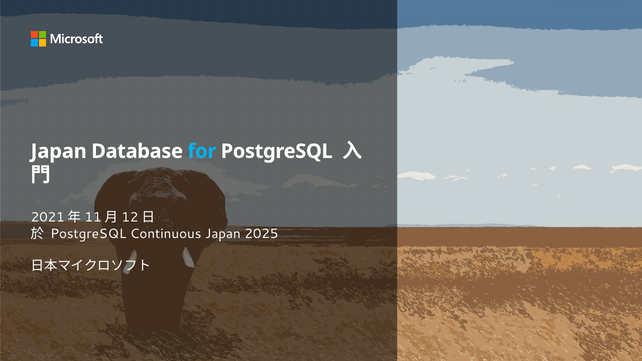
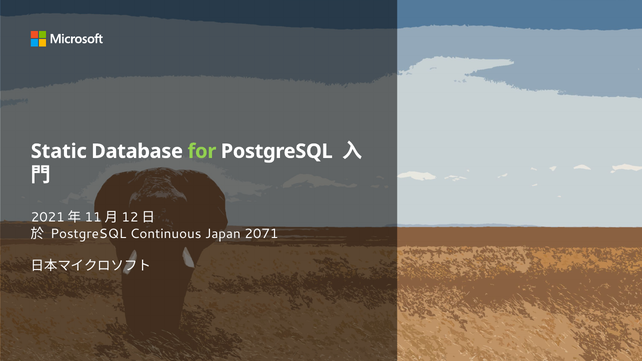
Japan at (59, 151): Japan -> Static
for colour: light blue -> light green
2025: 2025 -> 2071
